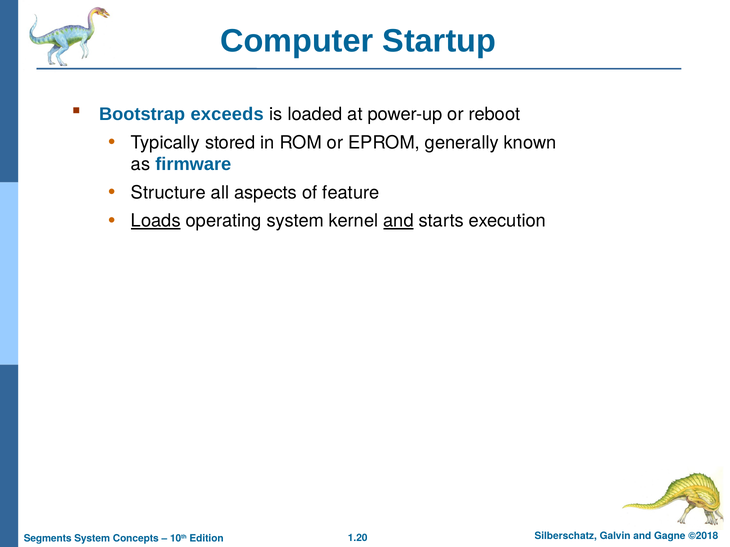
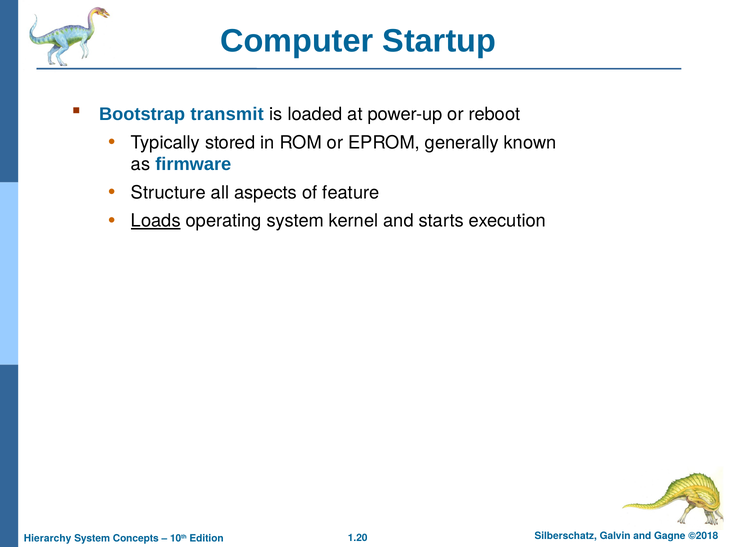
exceeds: exceeds -> transmit
and at (399, 221) underline: present -> none
Segments: Segments -> Hierarchy
